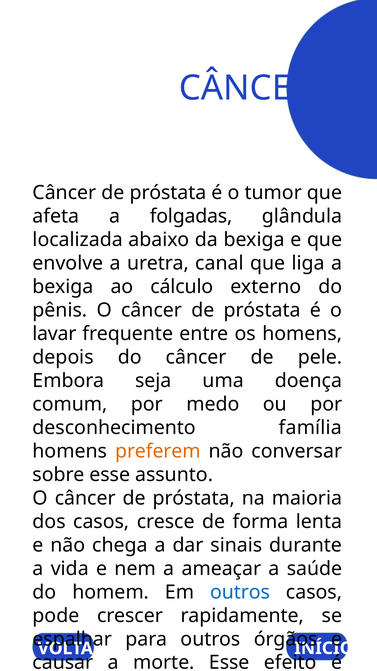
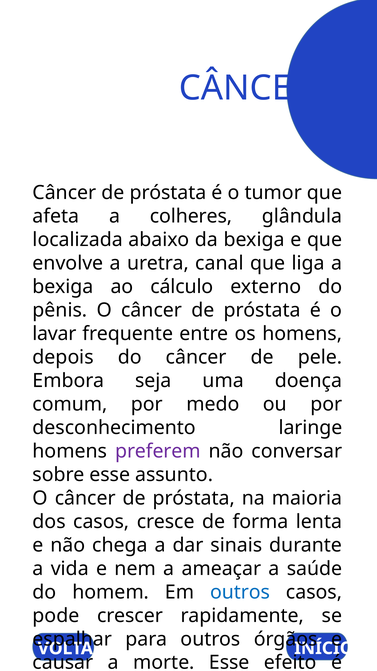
folgadas: folgadas -> colheres
família: família -> laringe
preferem colour: orange -> purple
